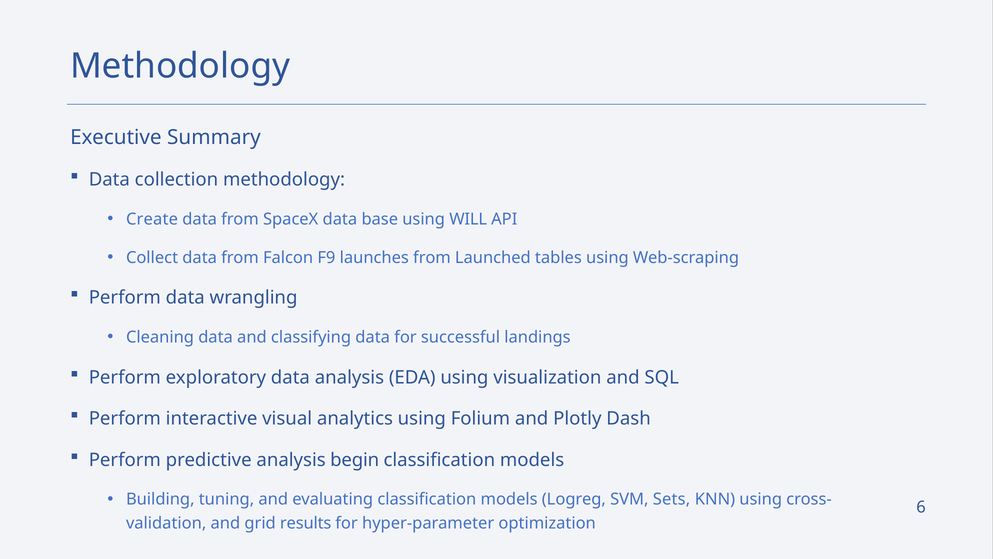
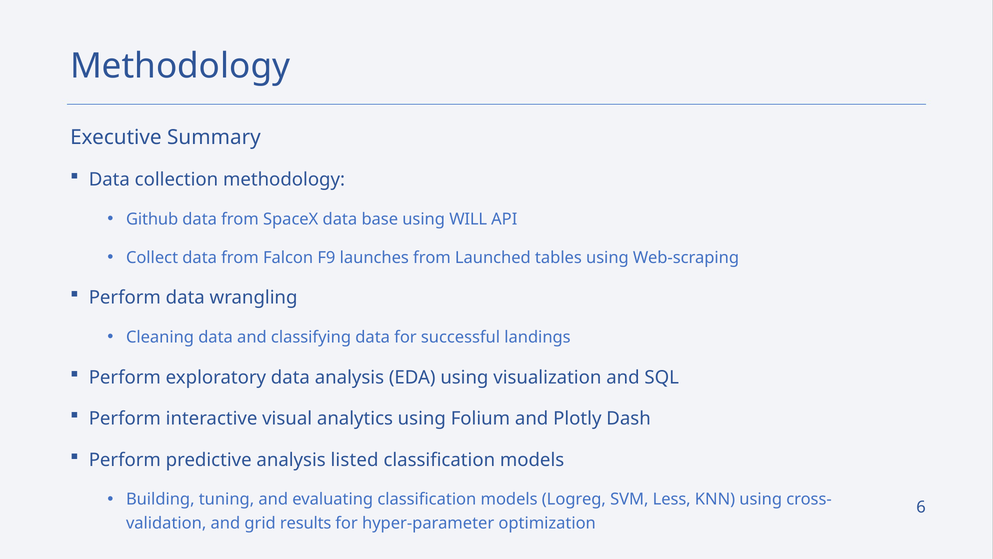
Create: Create -> Github
begin: begin -> listed
Sets: Sets -> Less
